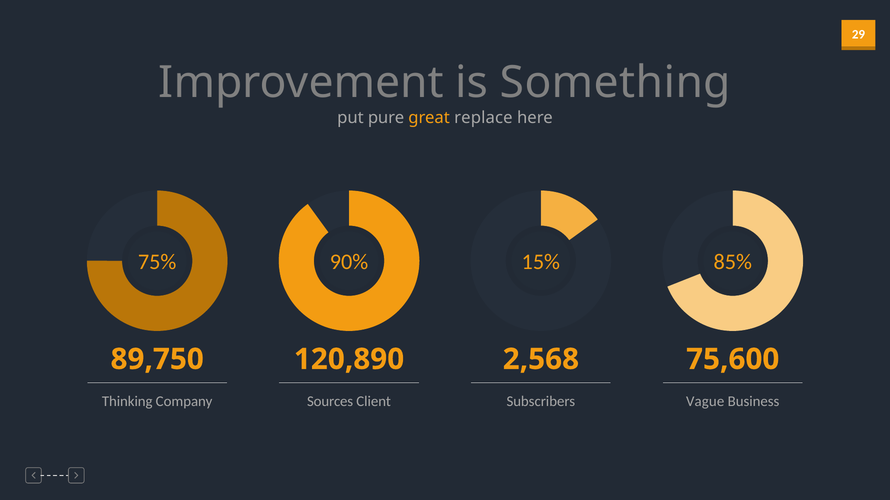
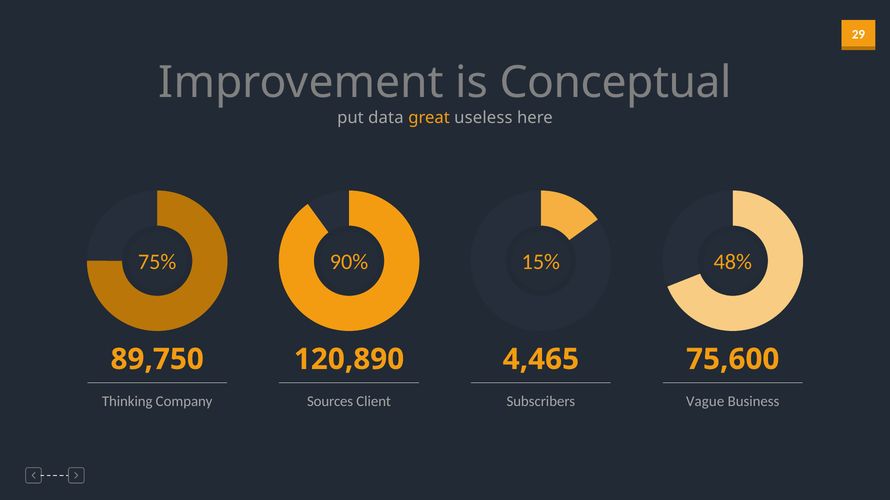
Something: Something -> Conceptual
pure: pure -> data
replace: replace -> useless
85%: 85% -> 48%
2,568: 2,568 -> 4,465
